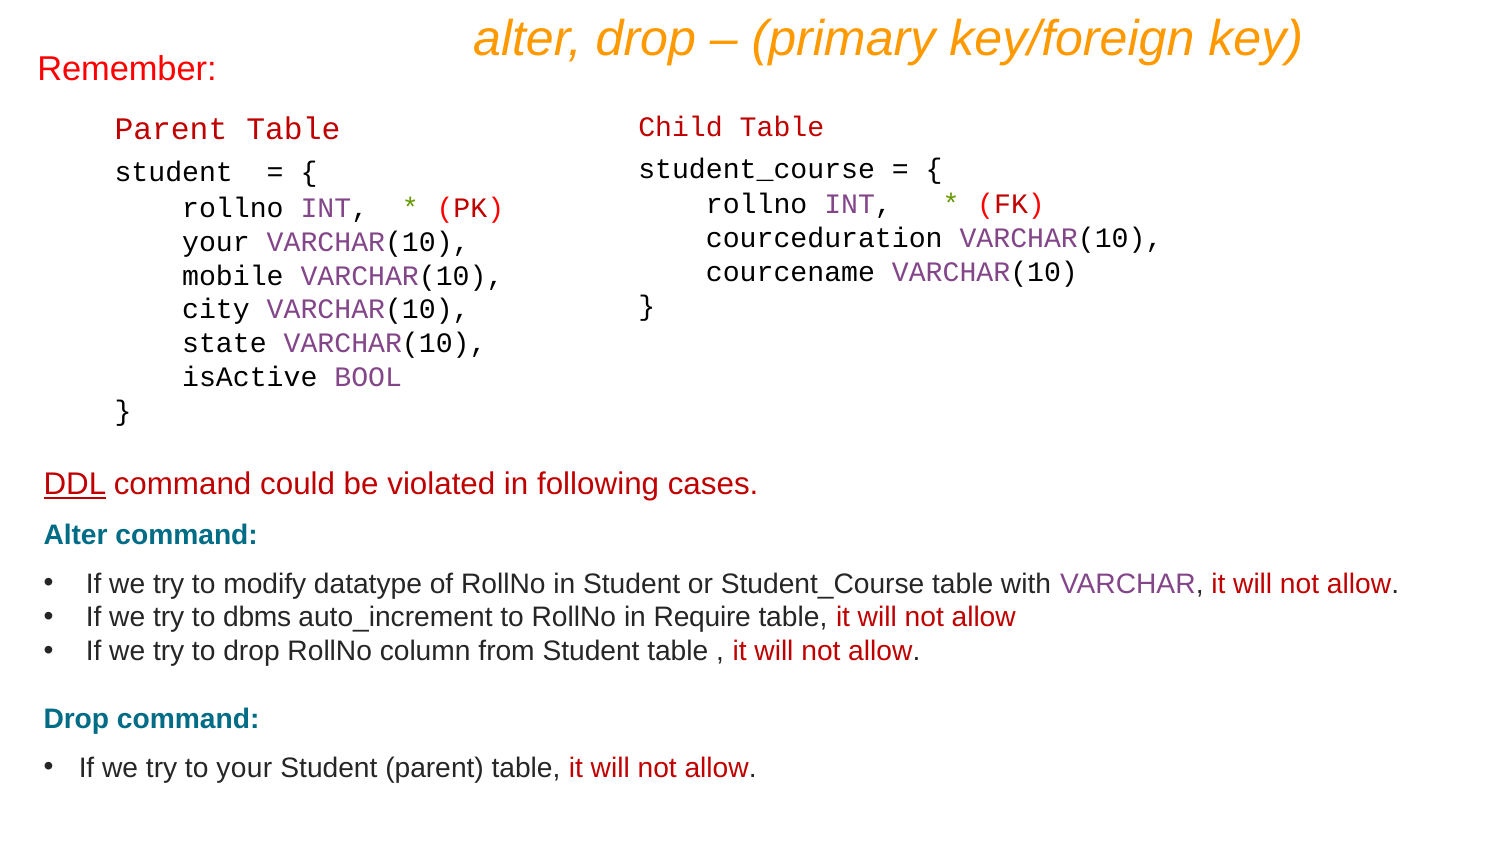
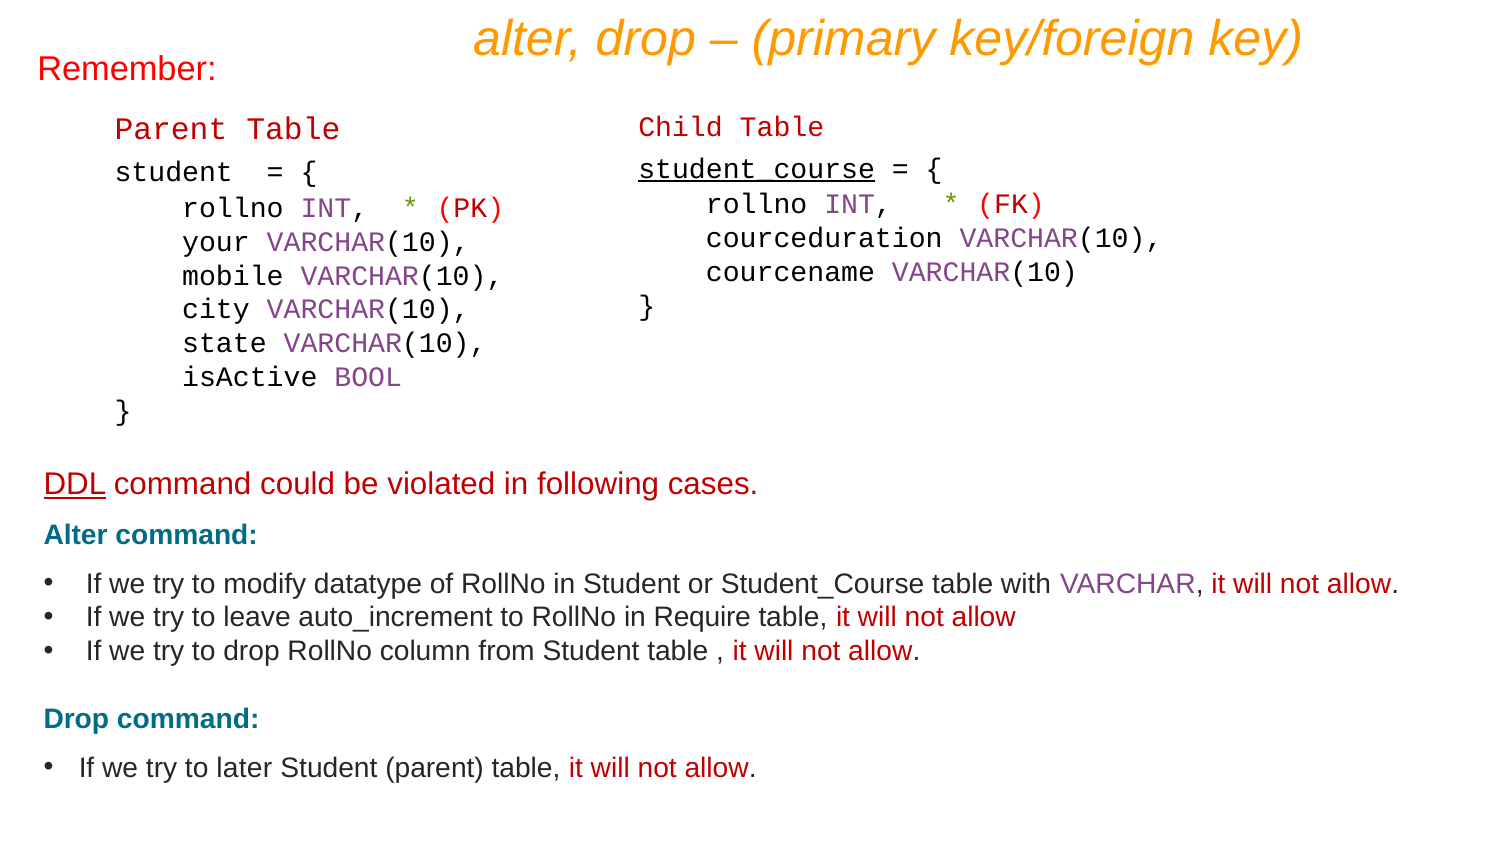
student_course at (757, 169) underline: none -> present
dbms: dbms -> leave
to your: your -> later
